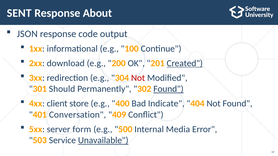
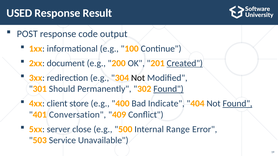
SENT: SENT -> USED
About: About -> Result
JSON: JSON -> POST
download: download -> document
Not at (138, 78) colour: red -> black
Found at (237, 104) underline: none -> present
form: form -> close
Media: Media -> Range
Unavailable underline: present -> none
